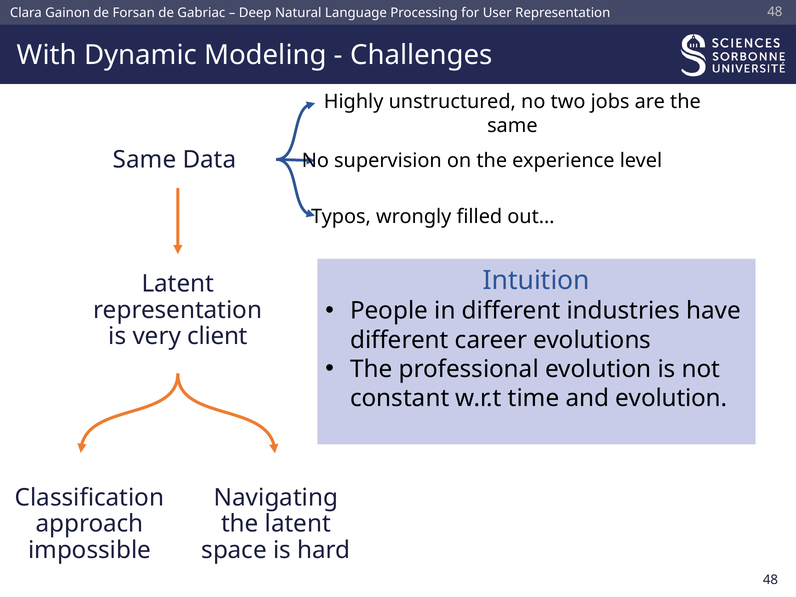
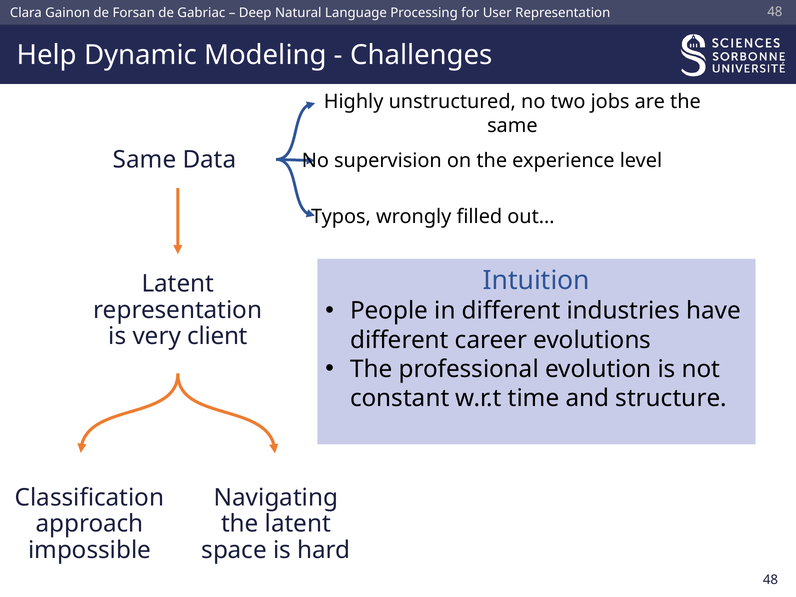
With: With -> Help
and evolution: evolution -> structure
